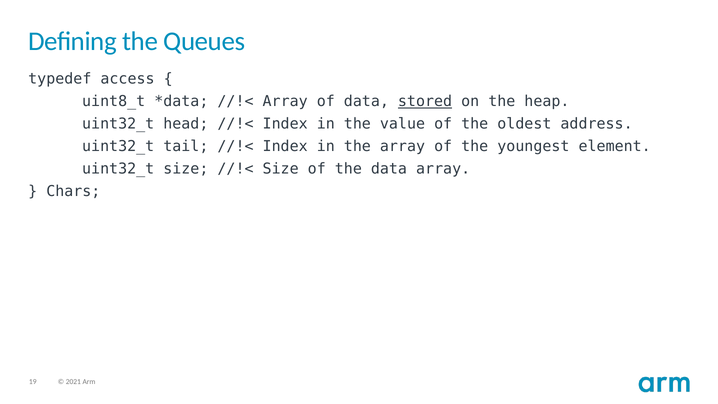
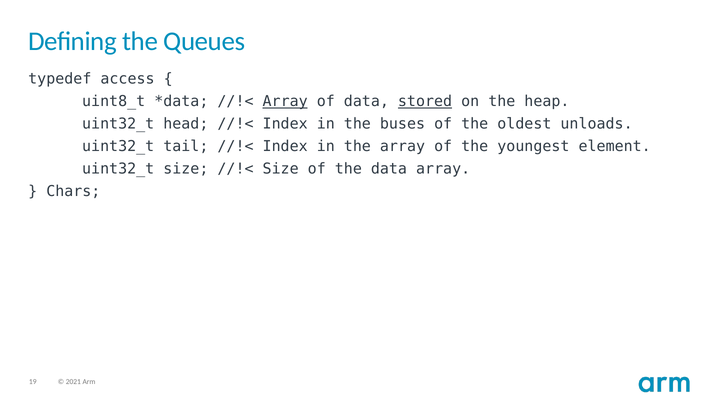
Array at (285, 101) underline: none -> present
value: value -> buses
address: address -> unloads
